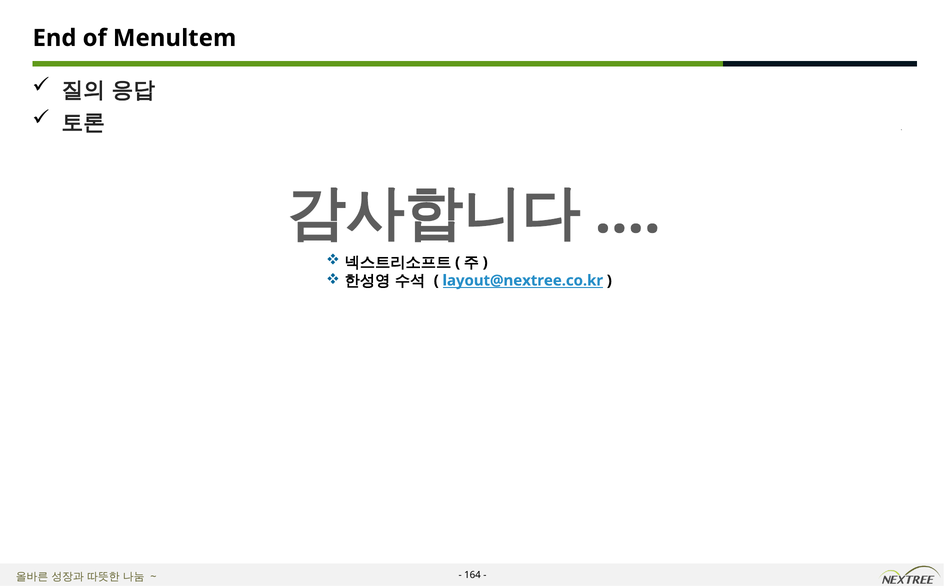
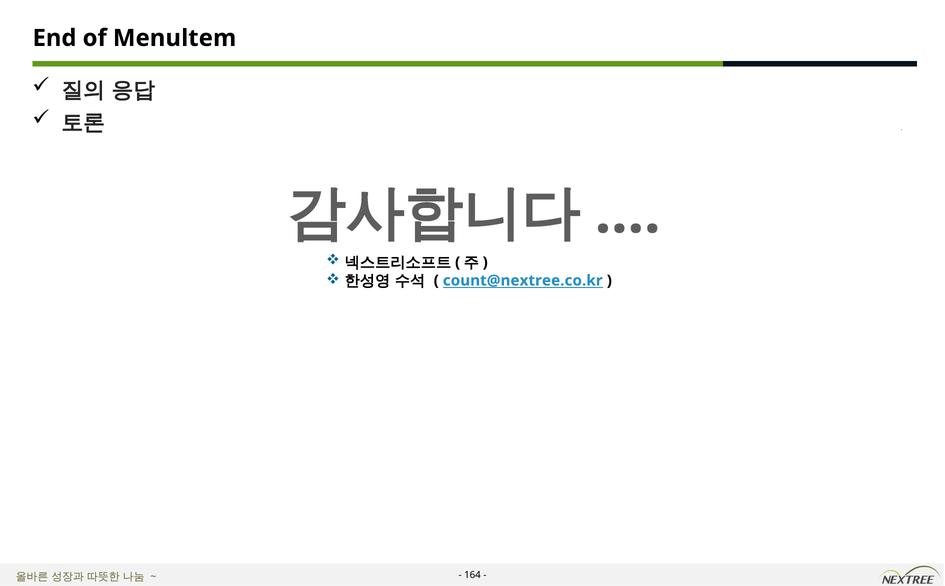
layout@nextree.co.kr: layout@nextree.co.kr -> count@nextree.co.kr
